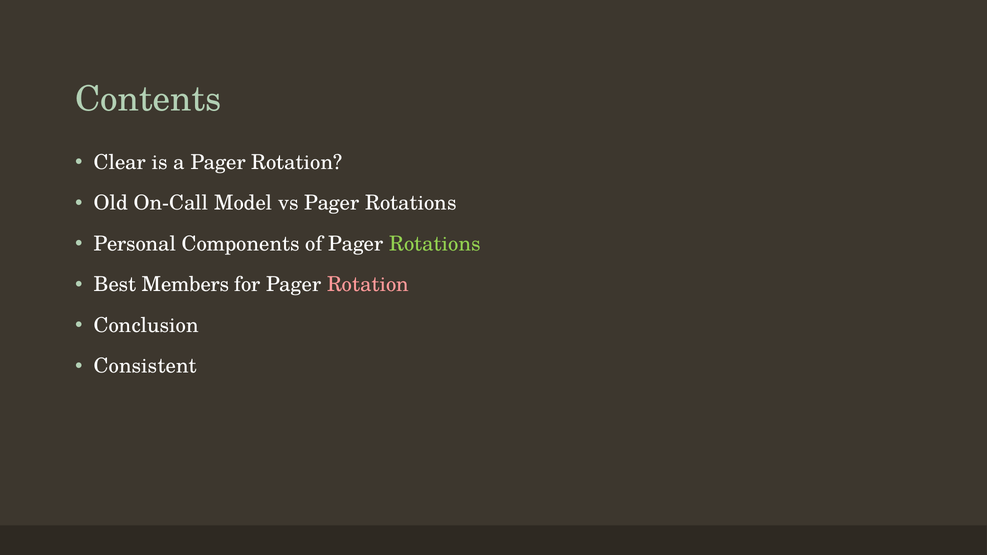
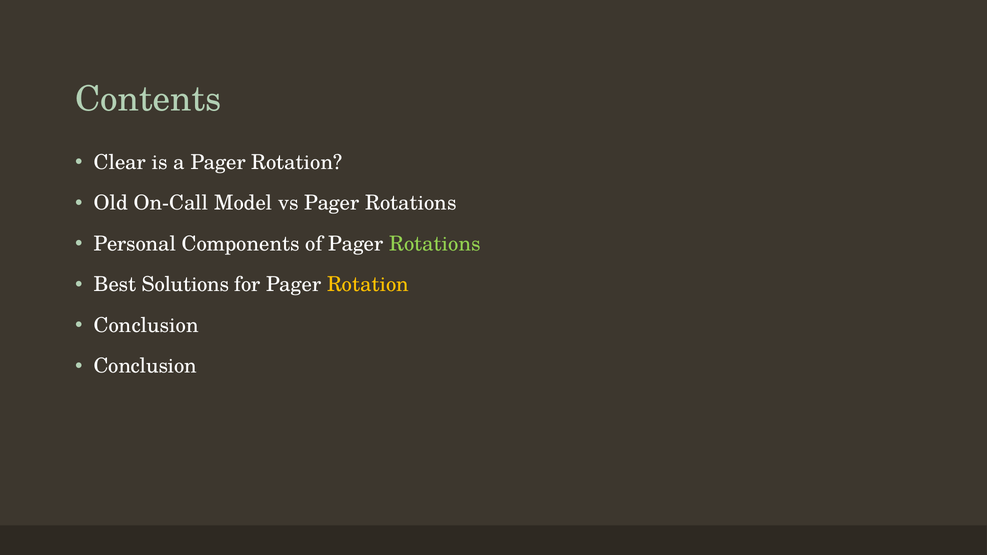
Members: Members -> Solutions
Rotation at (368, 285) colour: pink -> yellow
Consistent at (145, 366): Consistent -> Conclusion
